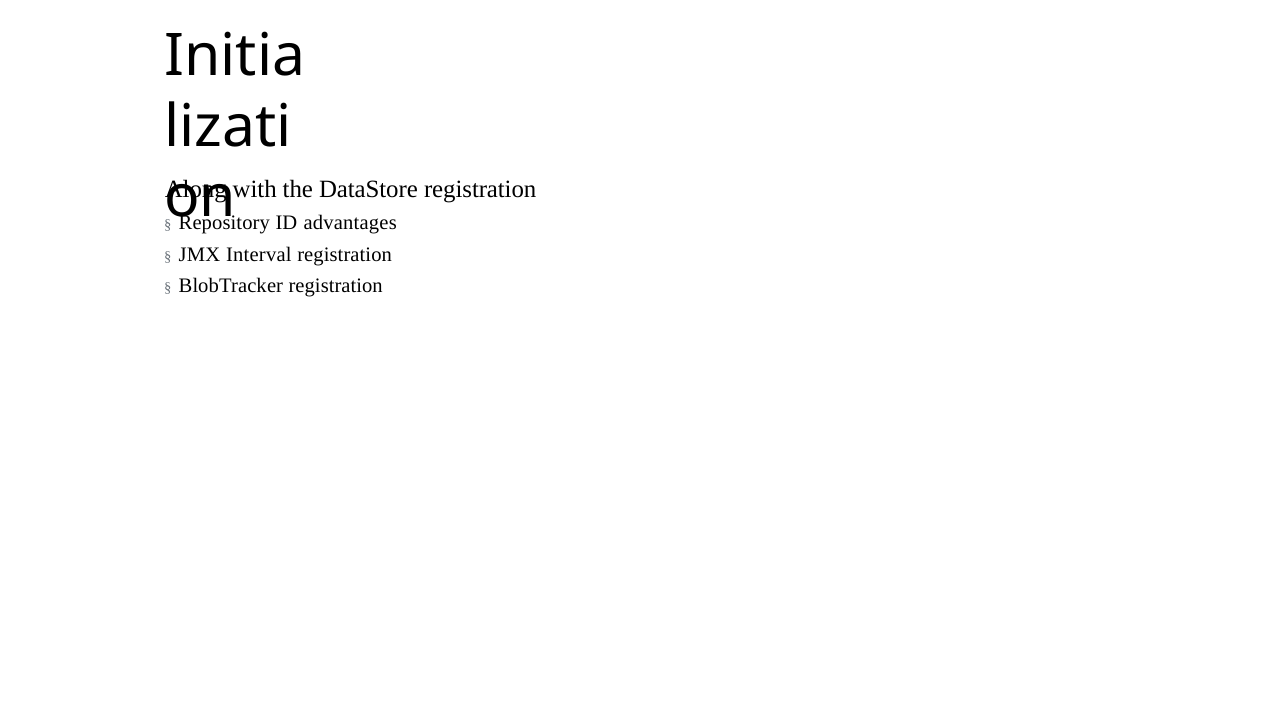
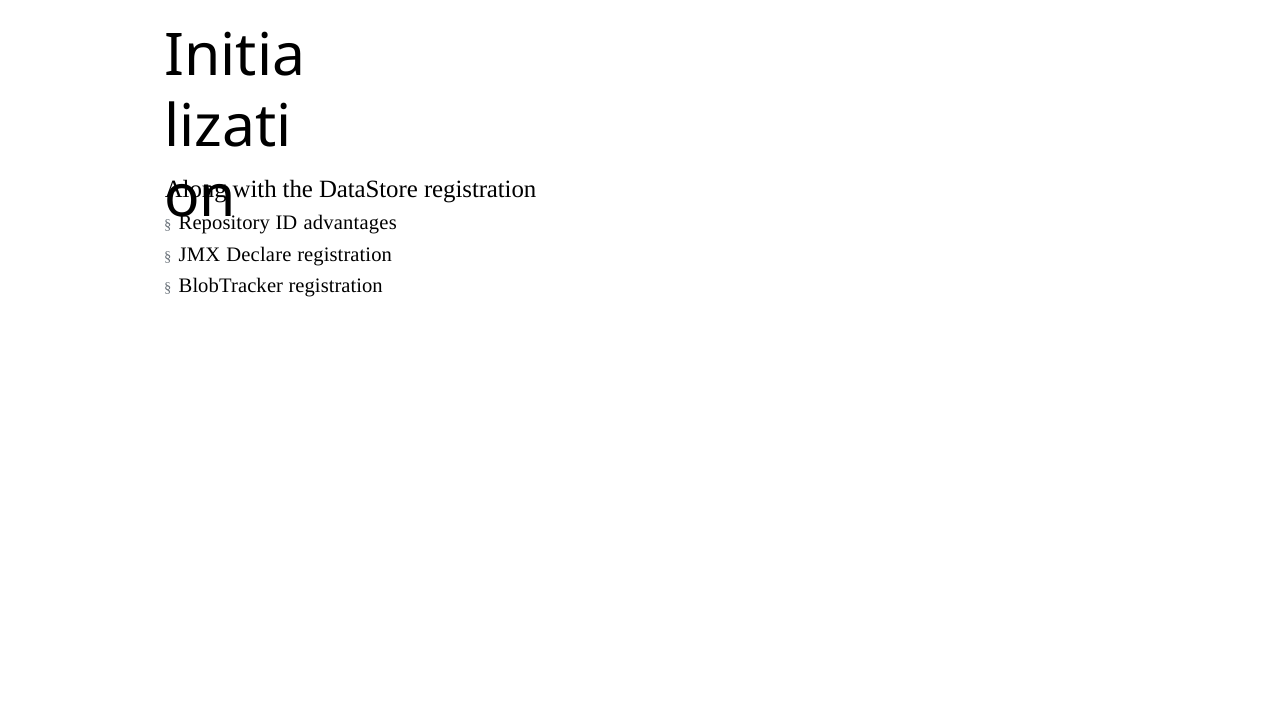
Interval: Interval -> Declare
